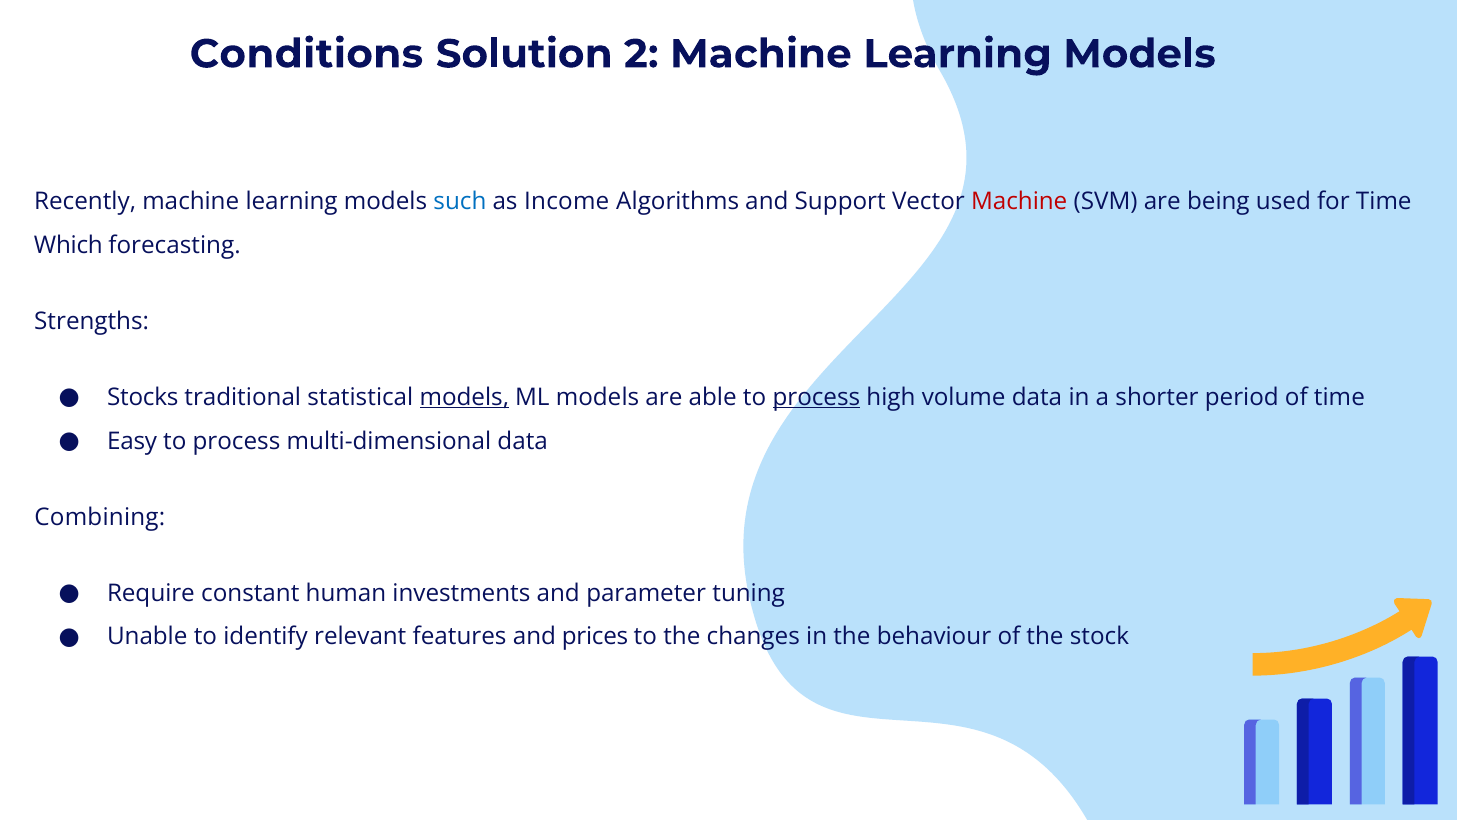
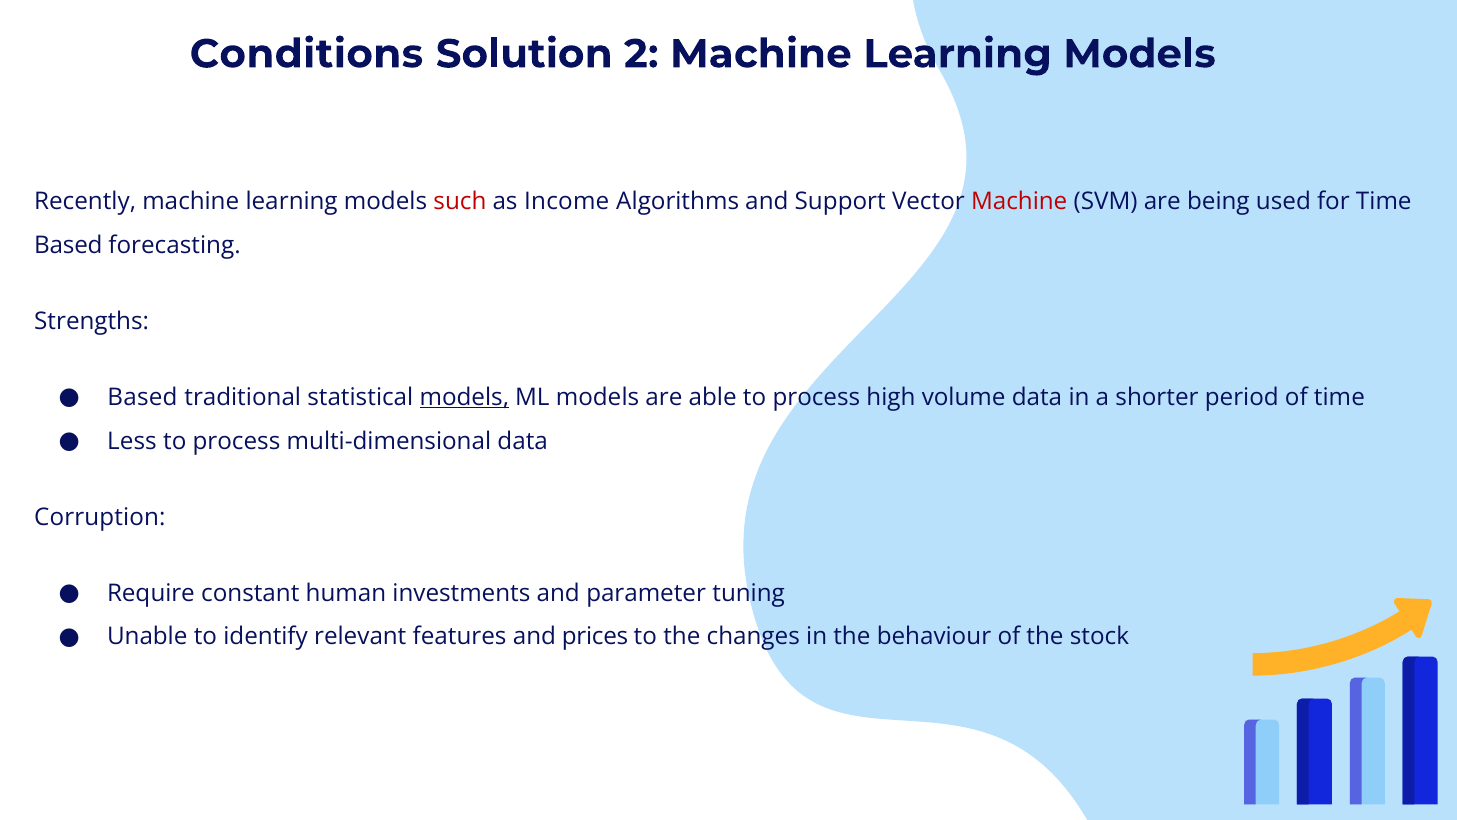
such colour: blue -> red
Which at (68, 245): Which -> Based
Stocks at (143, 397): Stocks -> Based
process at (816, 397) underline: present -> none
Easy: Easy -> Less
Combining: Combining -> Corruption
